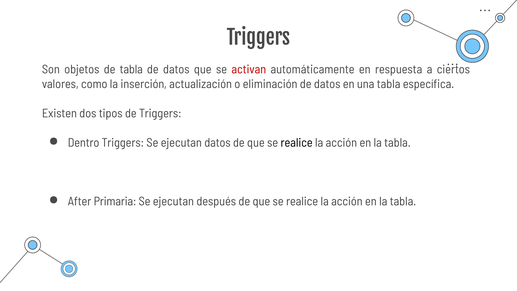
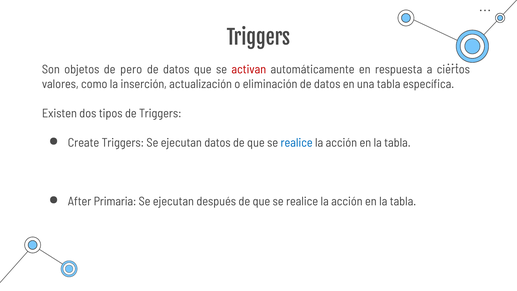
de tabla: tabla -> pero
Dentro: Dentro -> Create
realice at (297, 143) colour: black -> blue
